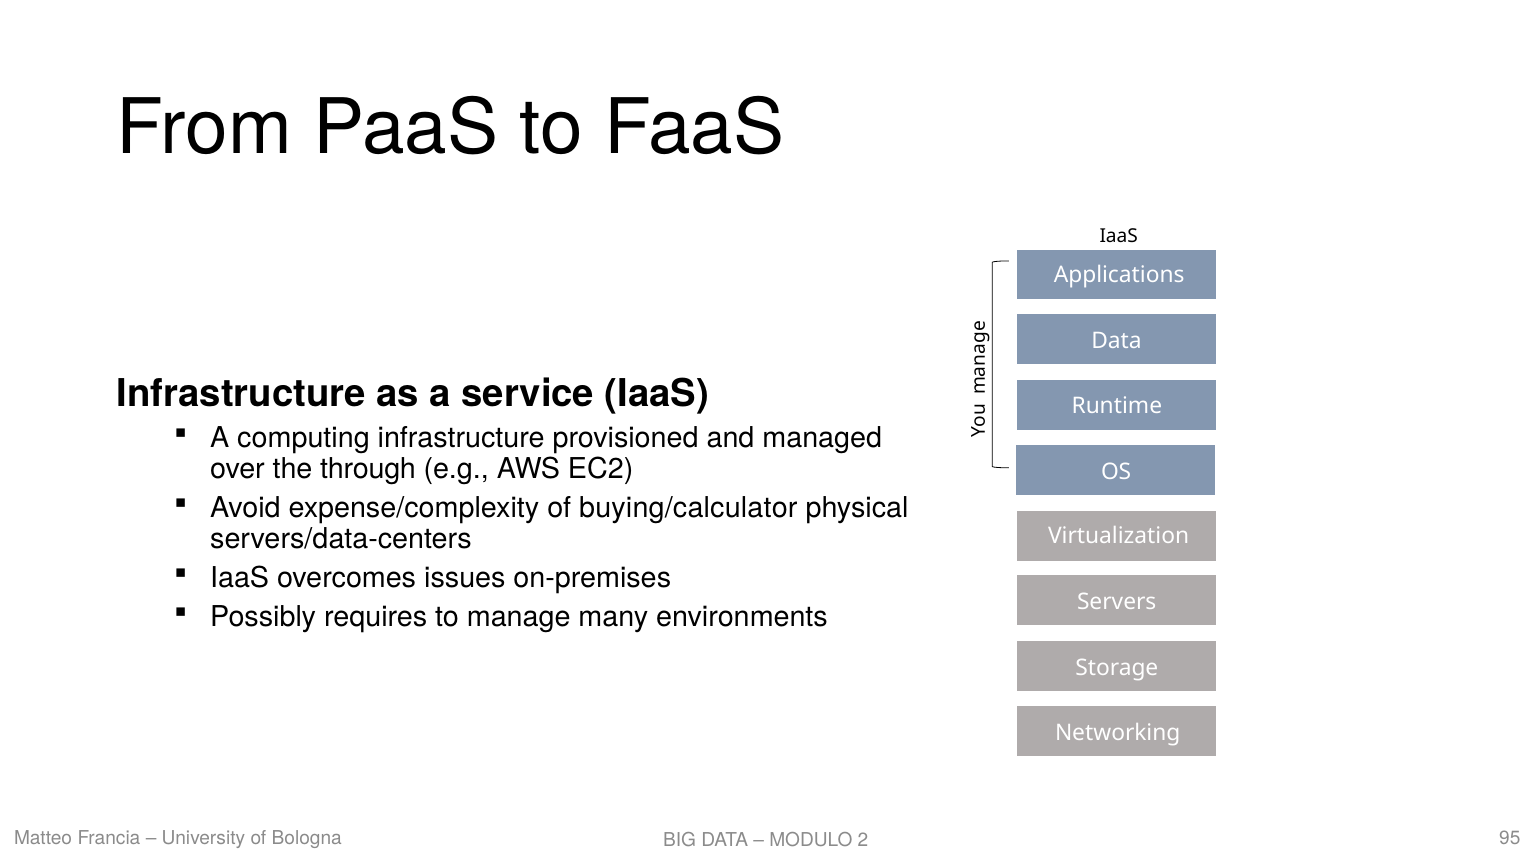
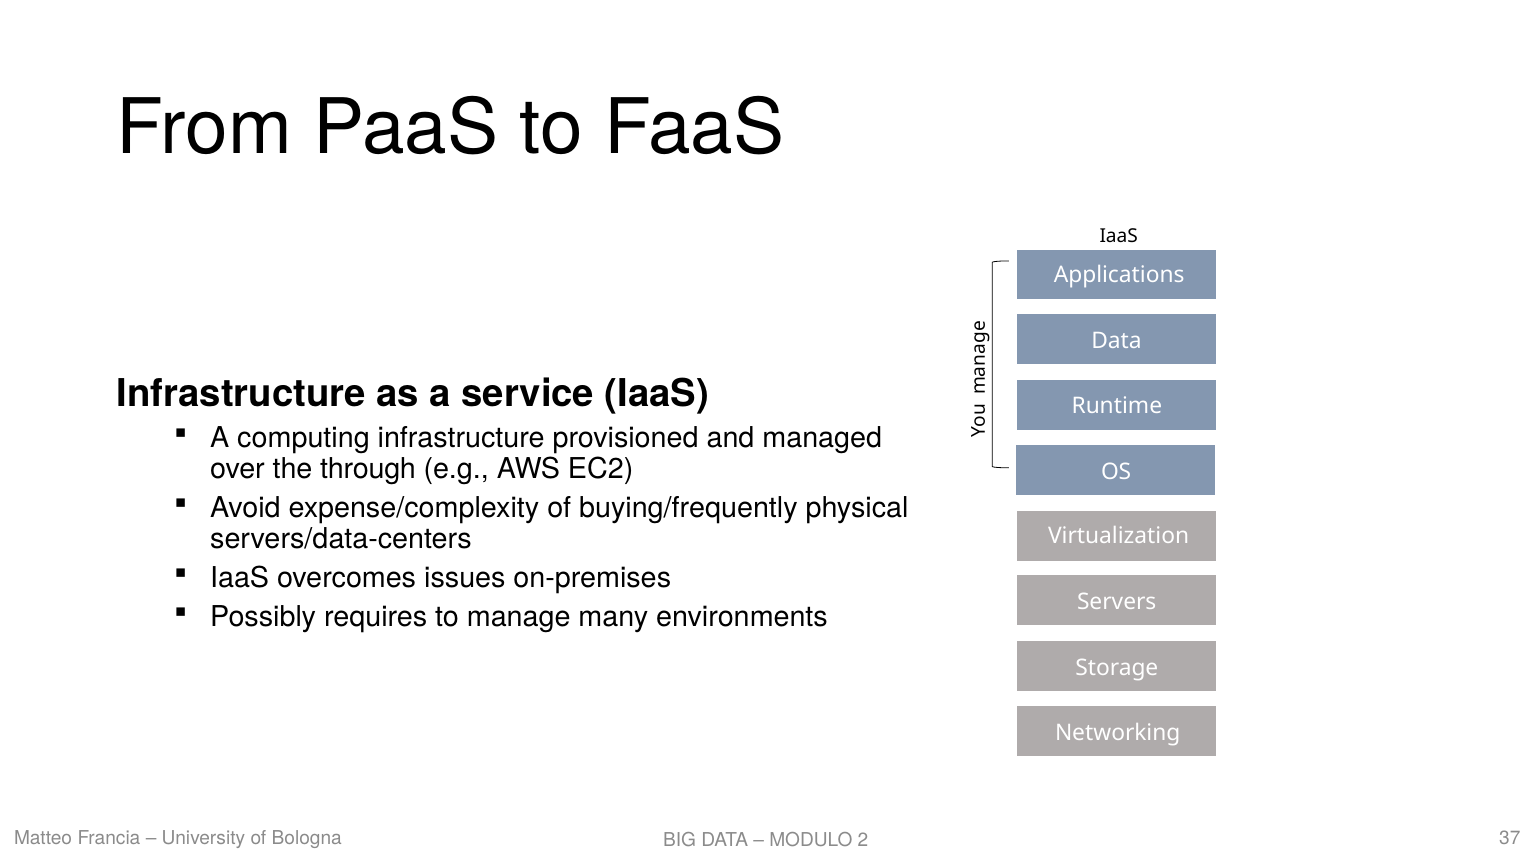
buying/calculator: buying/calculator -> buying/frequently
95: 95 -> 37
